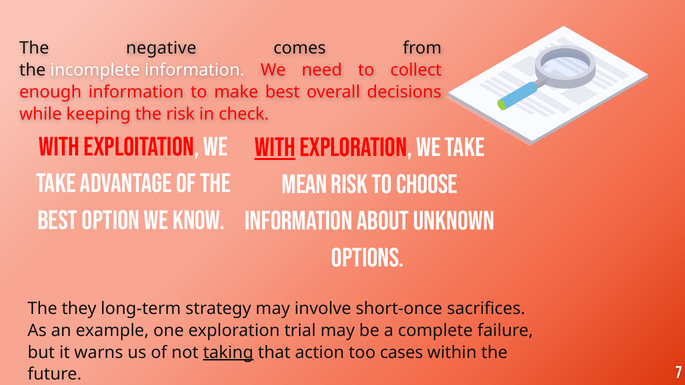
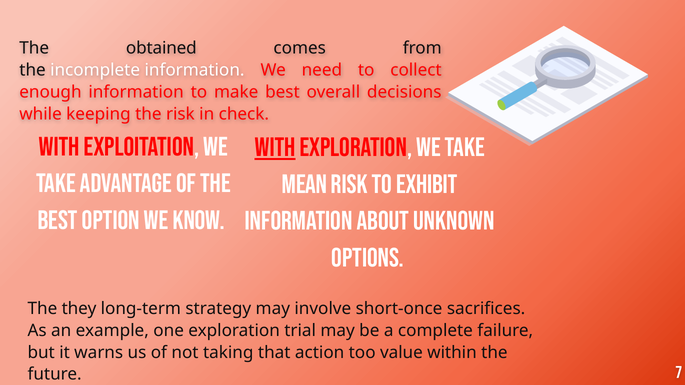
negative: negative -> obtained
choose: choose -> exhibit
taking underline: present -> none
cases: cases -> value
